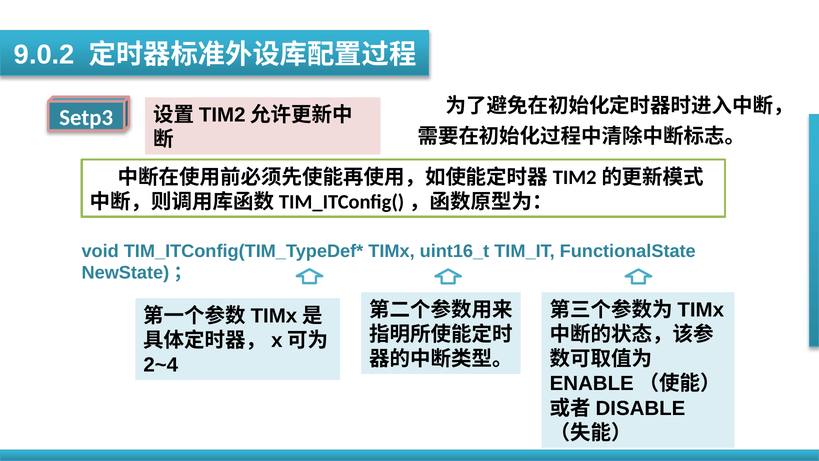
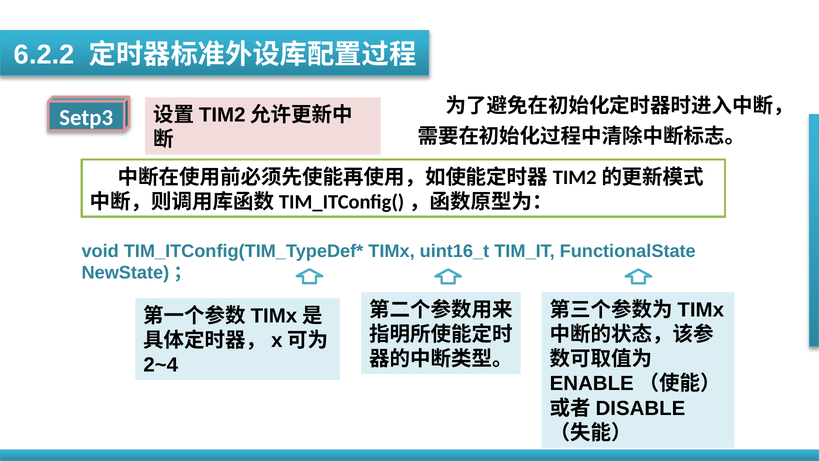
9.0.2: 9.0.2 -> 6.2.2
